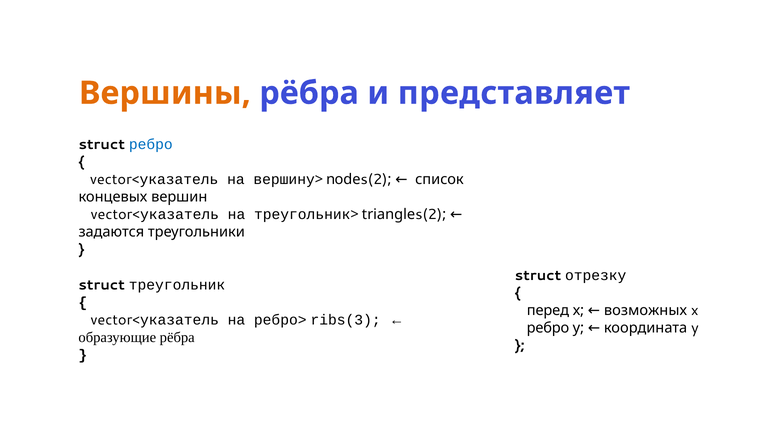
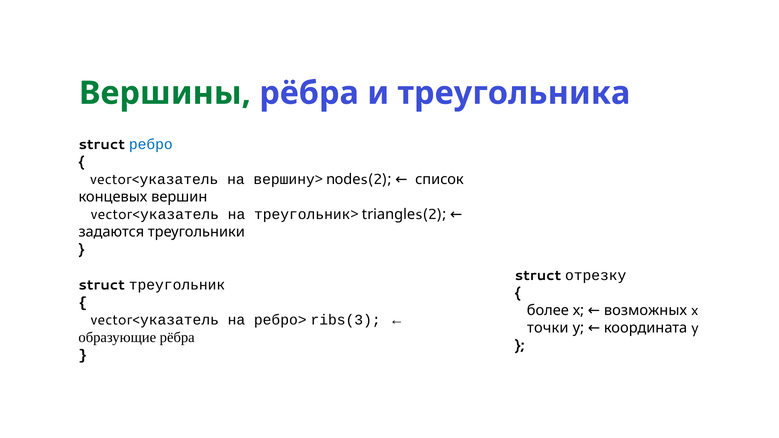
Вершины colour: orange -> green
представляет: представляет -> треугольника
перед: перед -> более
ребро at (548, 328): ребро -> точки
